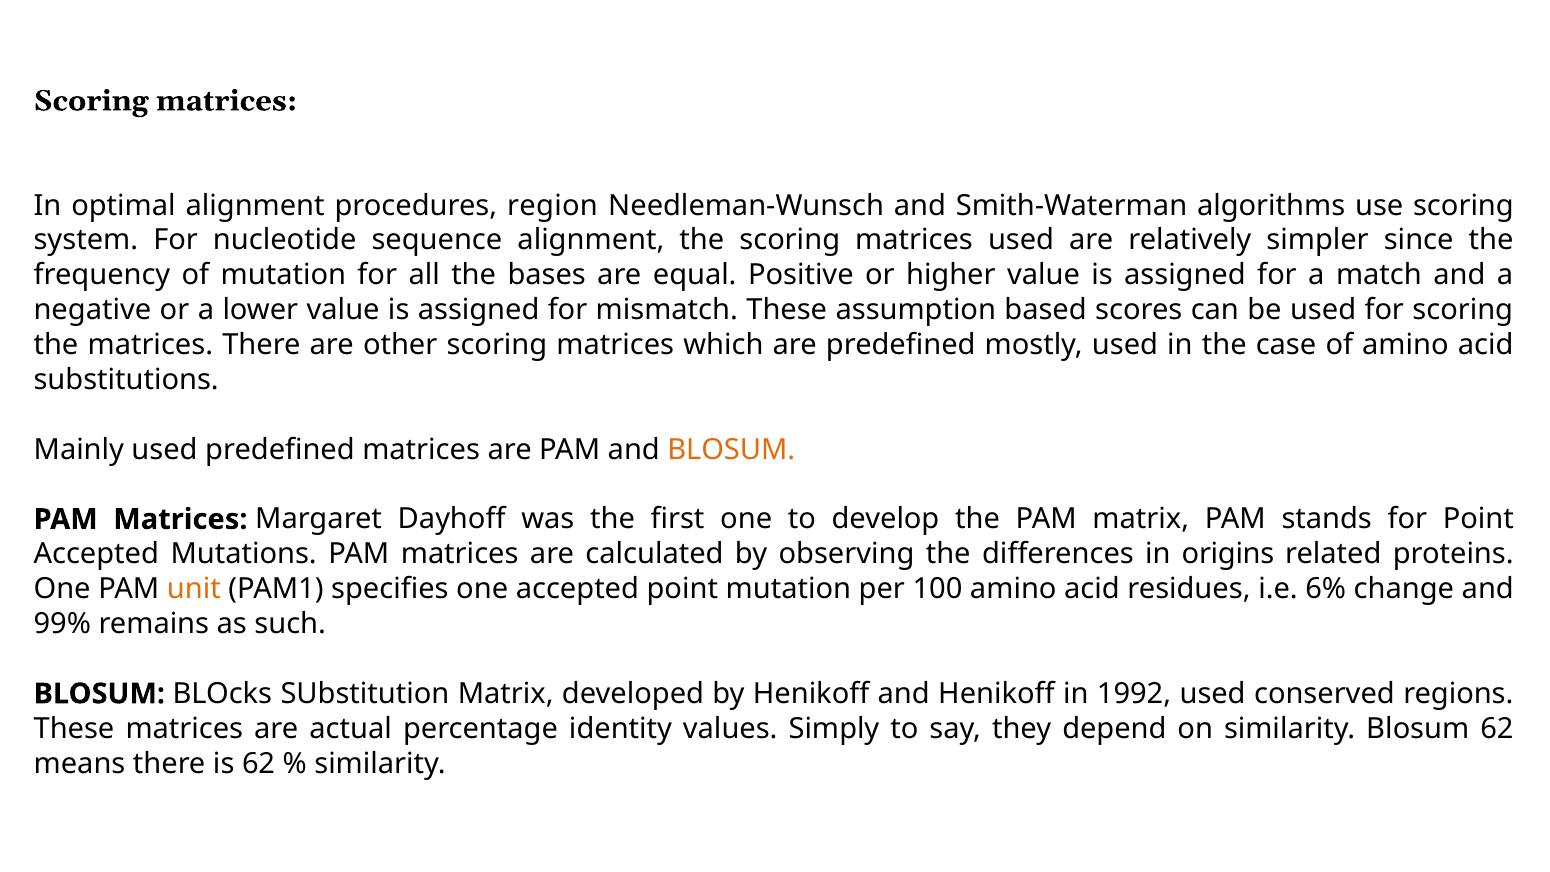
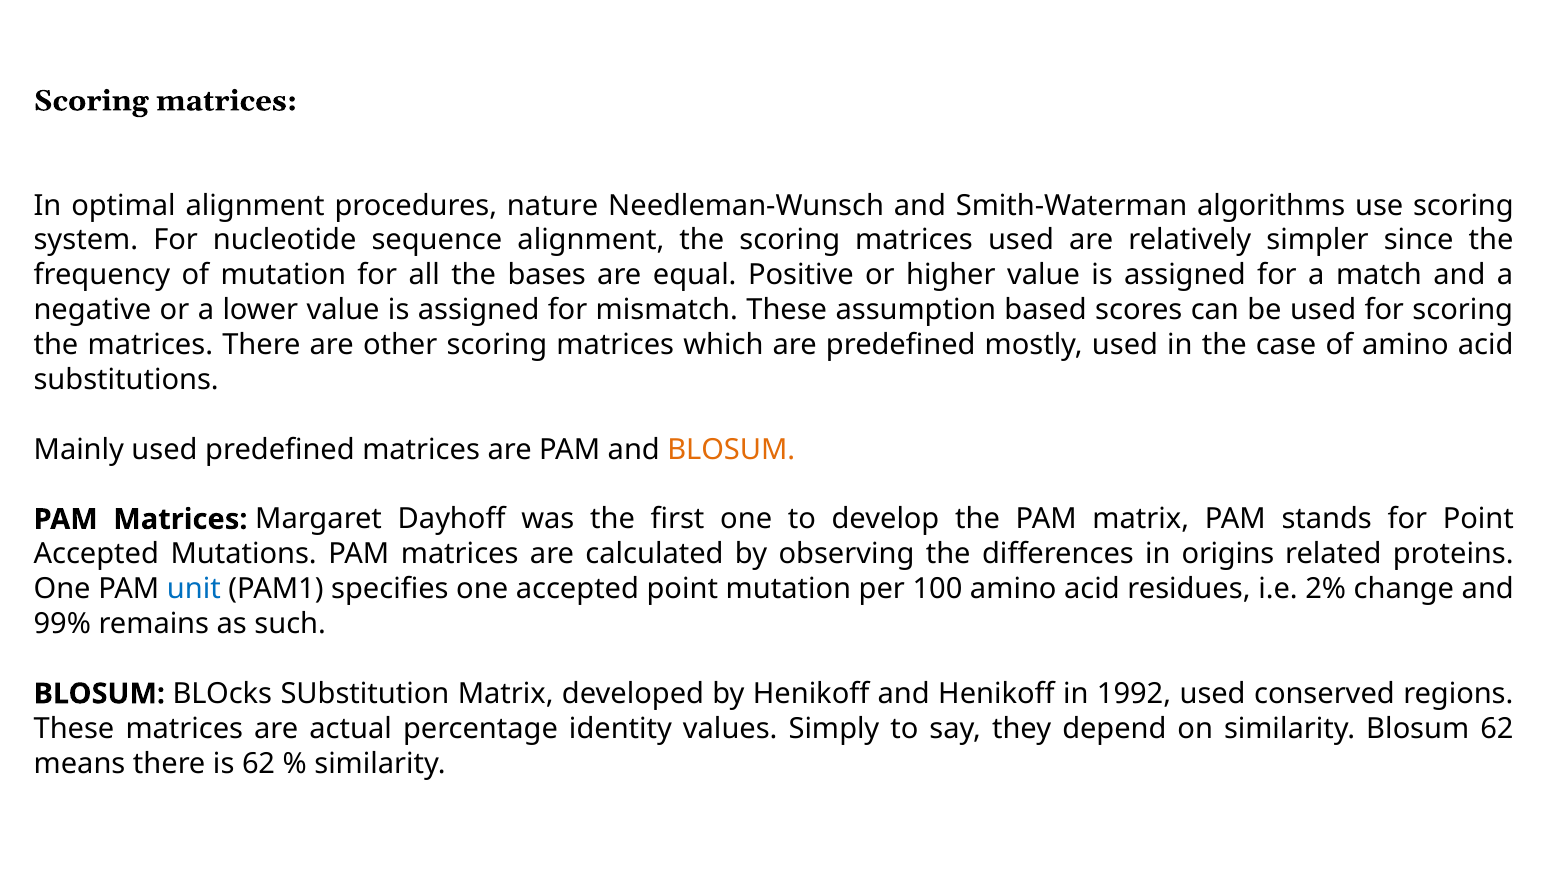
region: region -> nature
unit colour: orange -> blue
6%: 6% -> 2%
